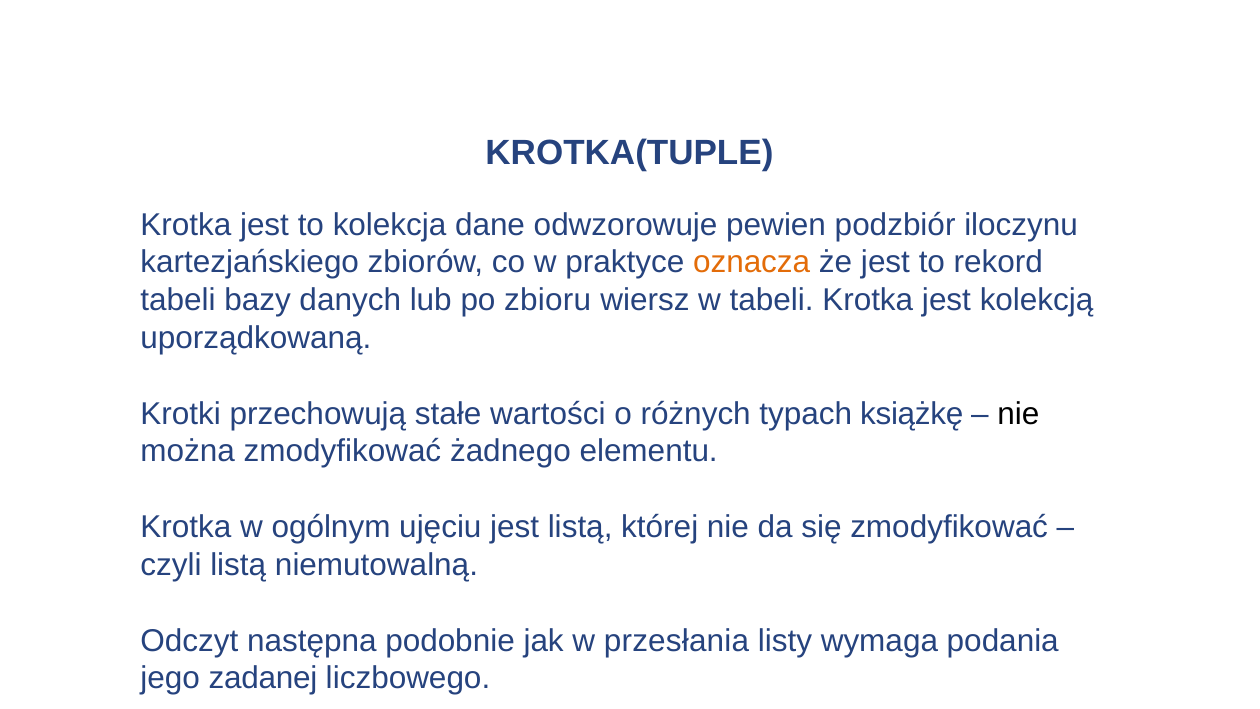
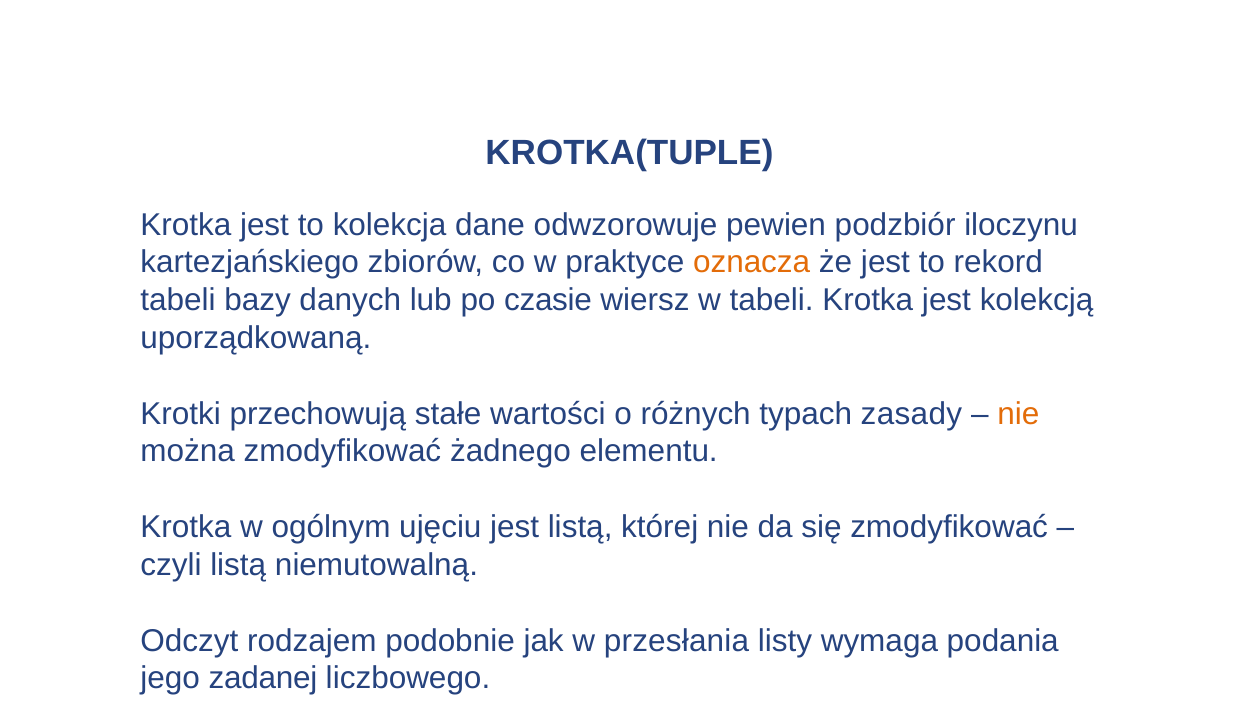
zbioru: zbioru -> czasie
książkę: książkę -> zasady
nie at (1018, 414) colour: black -> orange
następna: następna -> rodzajem
